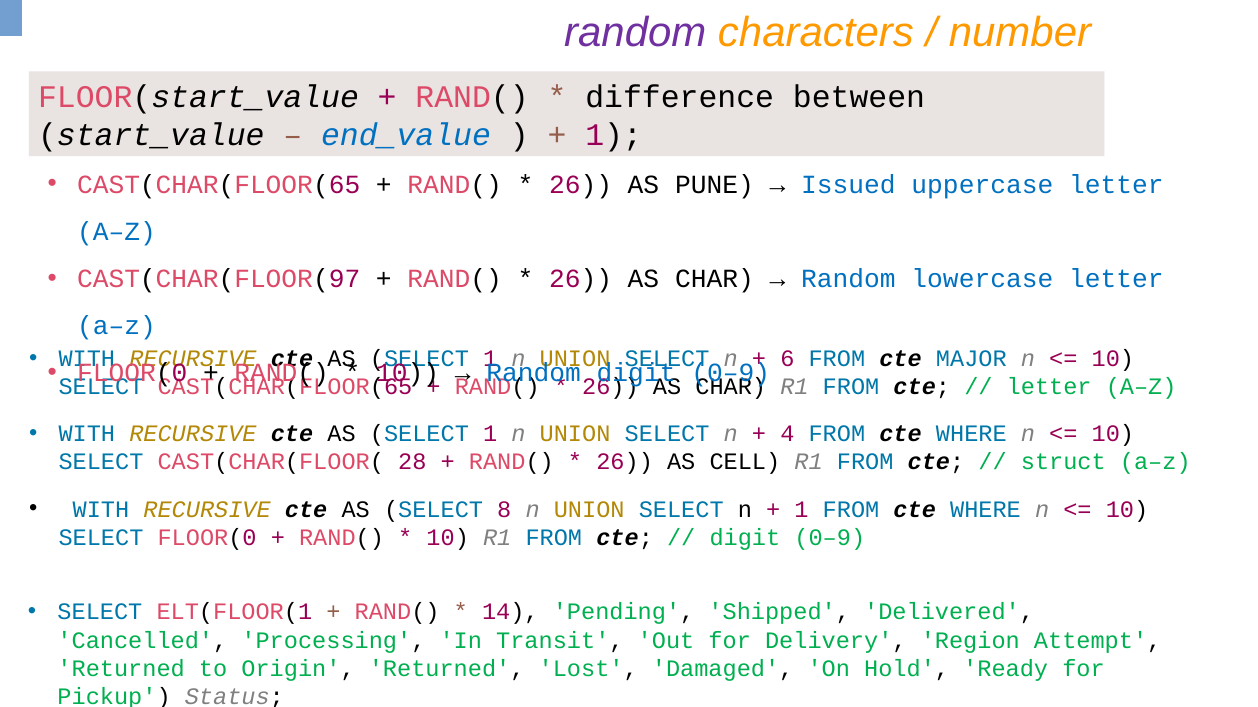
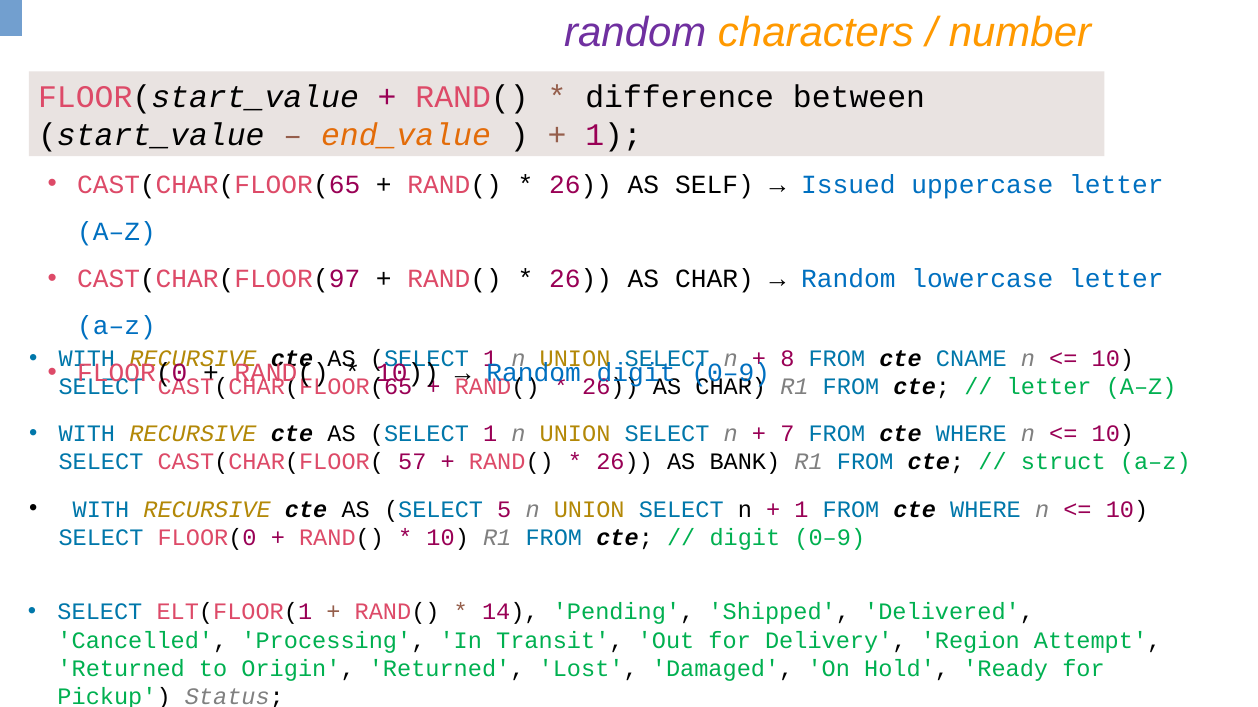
end_value colour: blue -> orange
PUNE: PUNE -> SELF
6: 6 -> 8
MAJOR: MAJOR -> CNAME
4: 4 -> 7
28: 28 -> 57
CELL: CELL -> BANK
8: 8 -> 5
